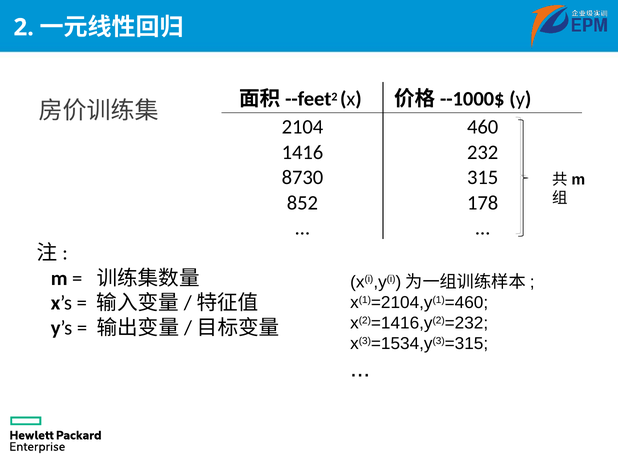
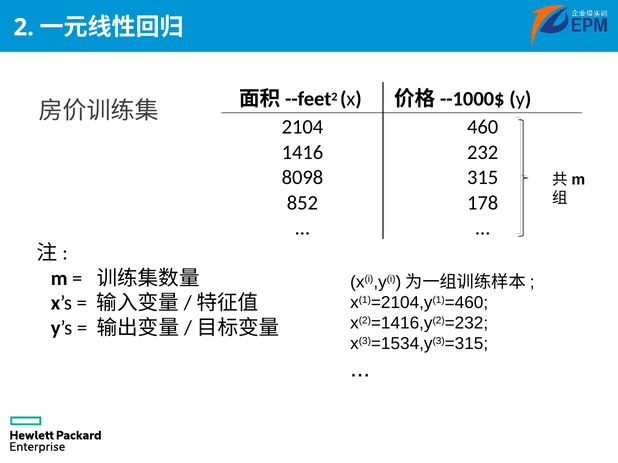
8730: 8730 -> 8098
